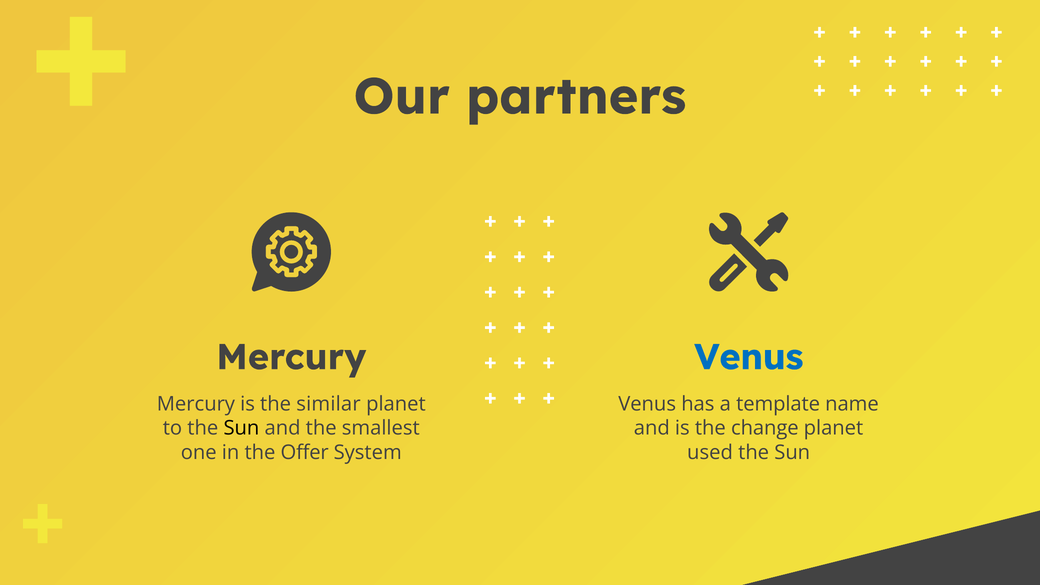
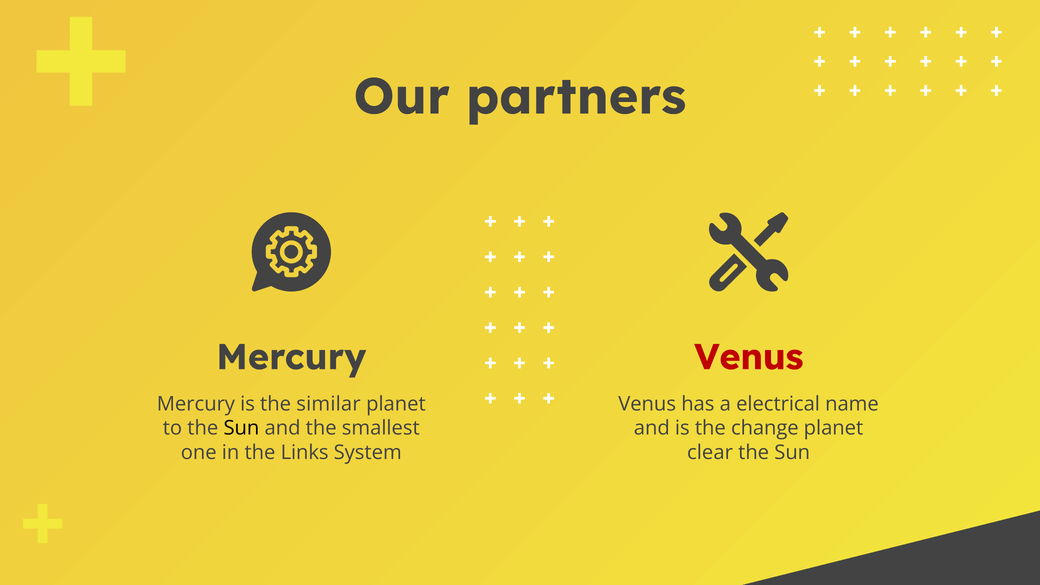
Venus at (749, 357) colour: blue -> red
template: template -> electrical
Offer: Offer -> Links
used: used -> clear
